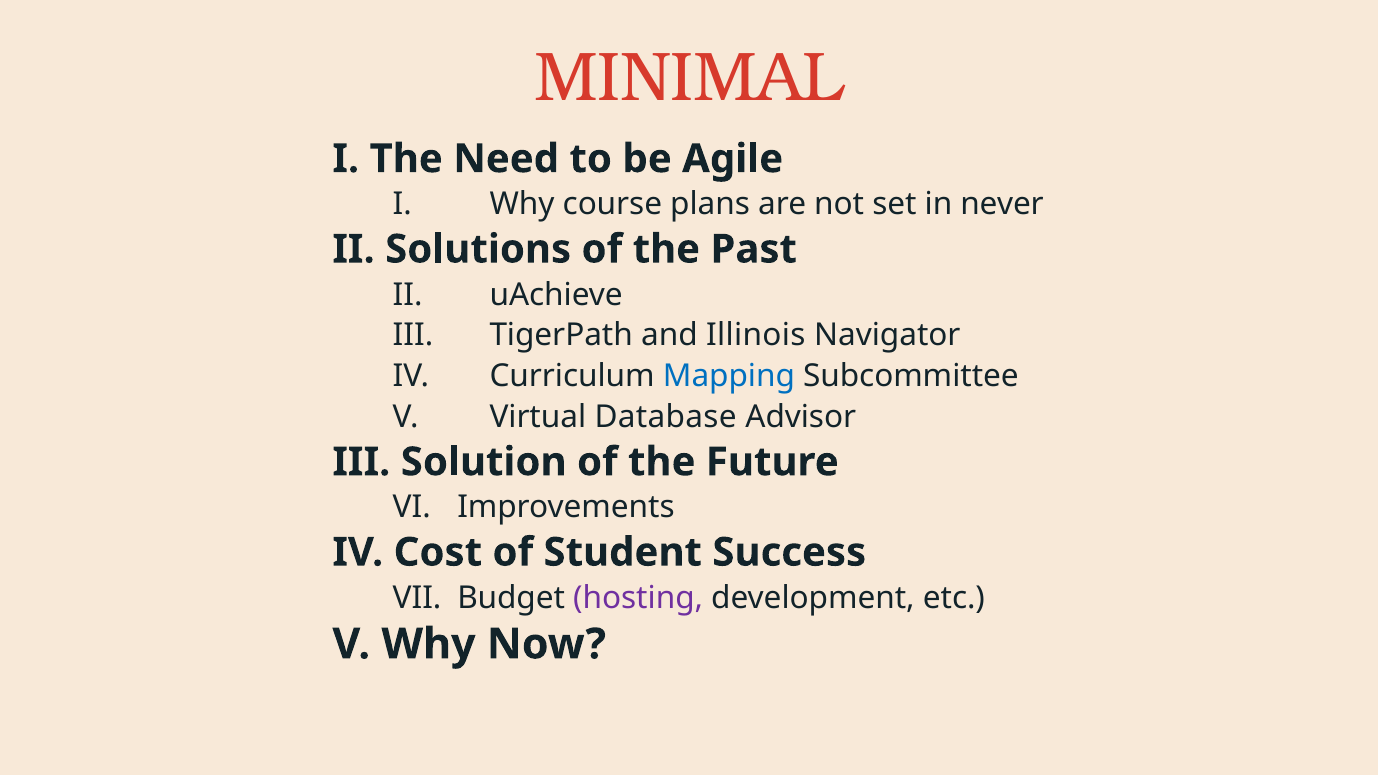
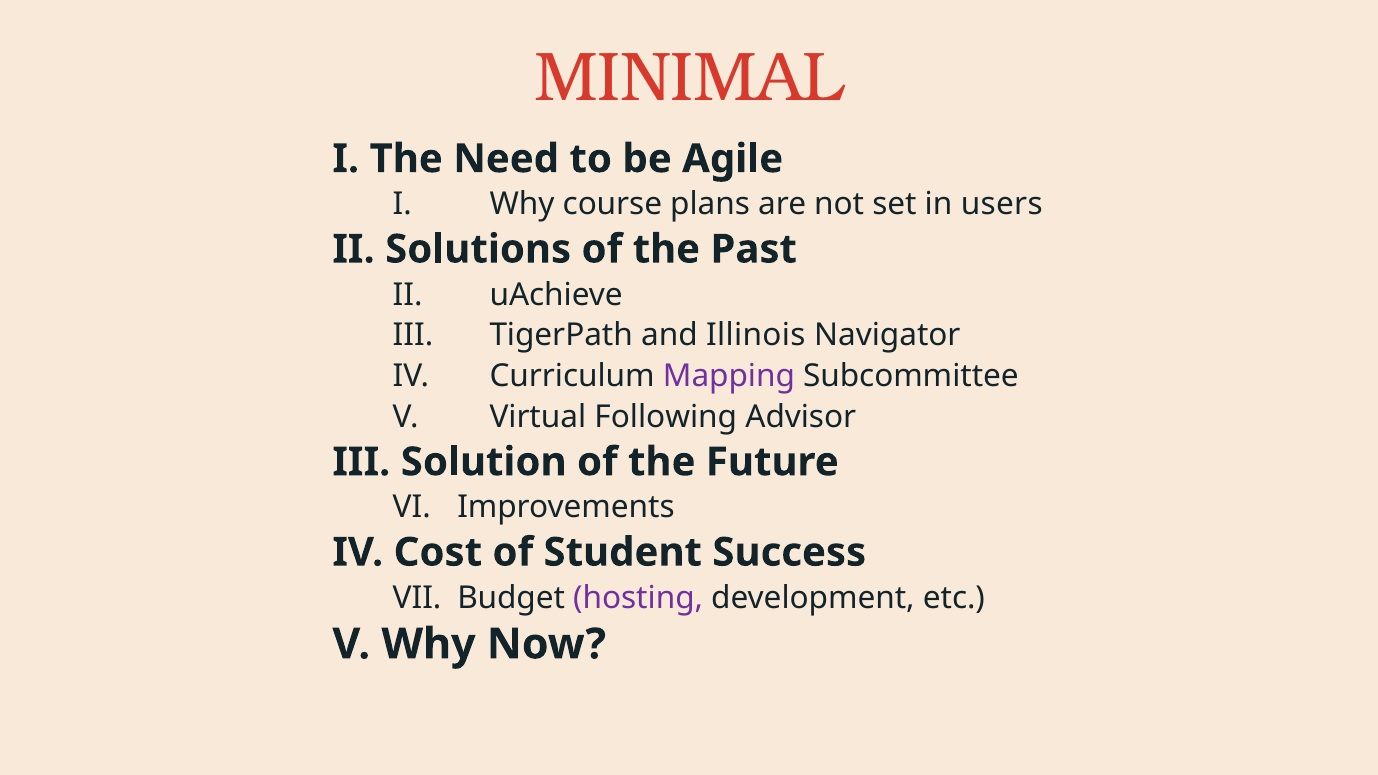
never: never -> users
Mapping colour: blue -> purple
Database: Database -> Following
